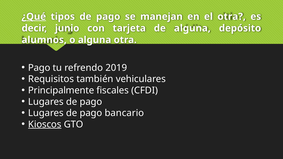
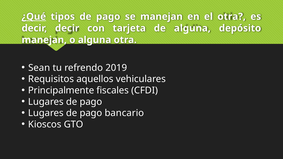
decir junio: junio -> decir
alumnos at (44, 40): alumnos -> manejan
Pago at (39, 68): Pago -> Sean
también: también -> aquellos
Kioscos underline: present -> none
